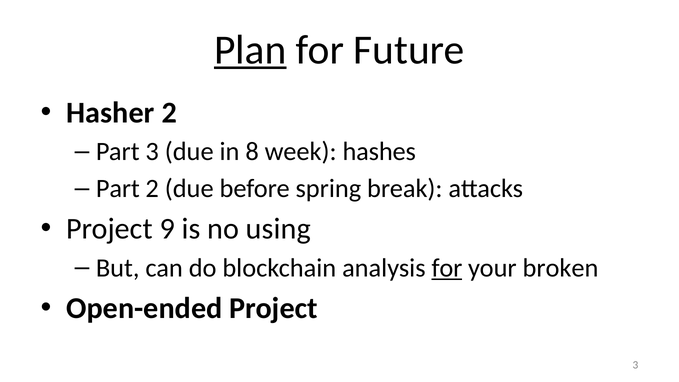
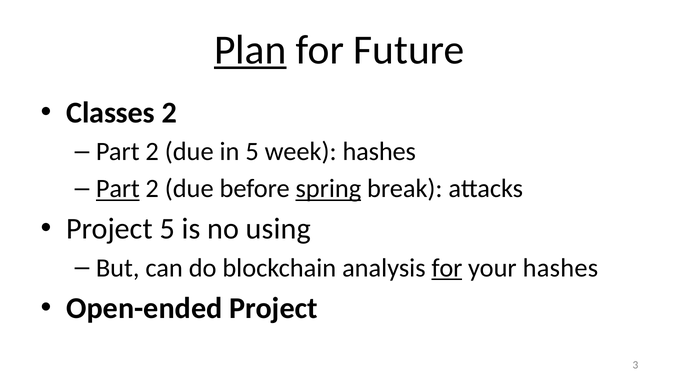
Hasher: Hasher -> Classes
3 at (152, 152): 3 -> 2
in 8: 8 -> 5
Part at (118, 189) underline: none -> present
spring underline: none -> present
Project 9: 9 -> 5
your broken: broken -> hashes
